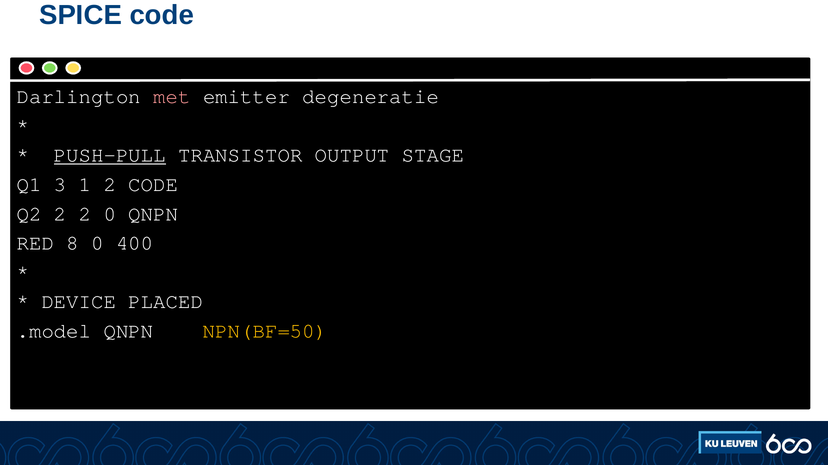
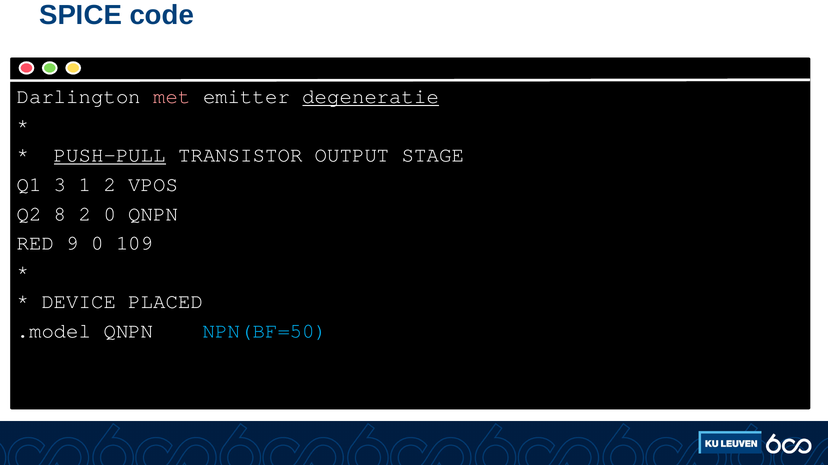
degeneratie underline: none -> present
2 CODE: CODE -> VPOS
Q2 2: 2 -> 8
8: 8 -> 9
400: 400 -> 109
NPN(BF=50 colour: yellow -> light blue
